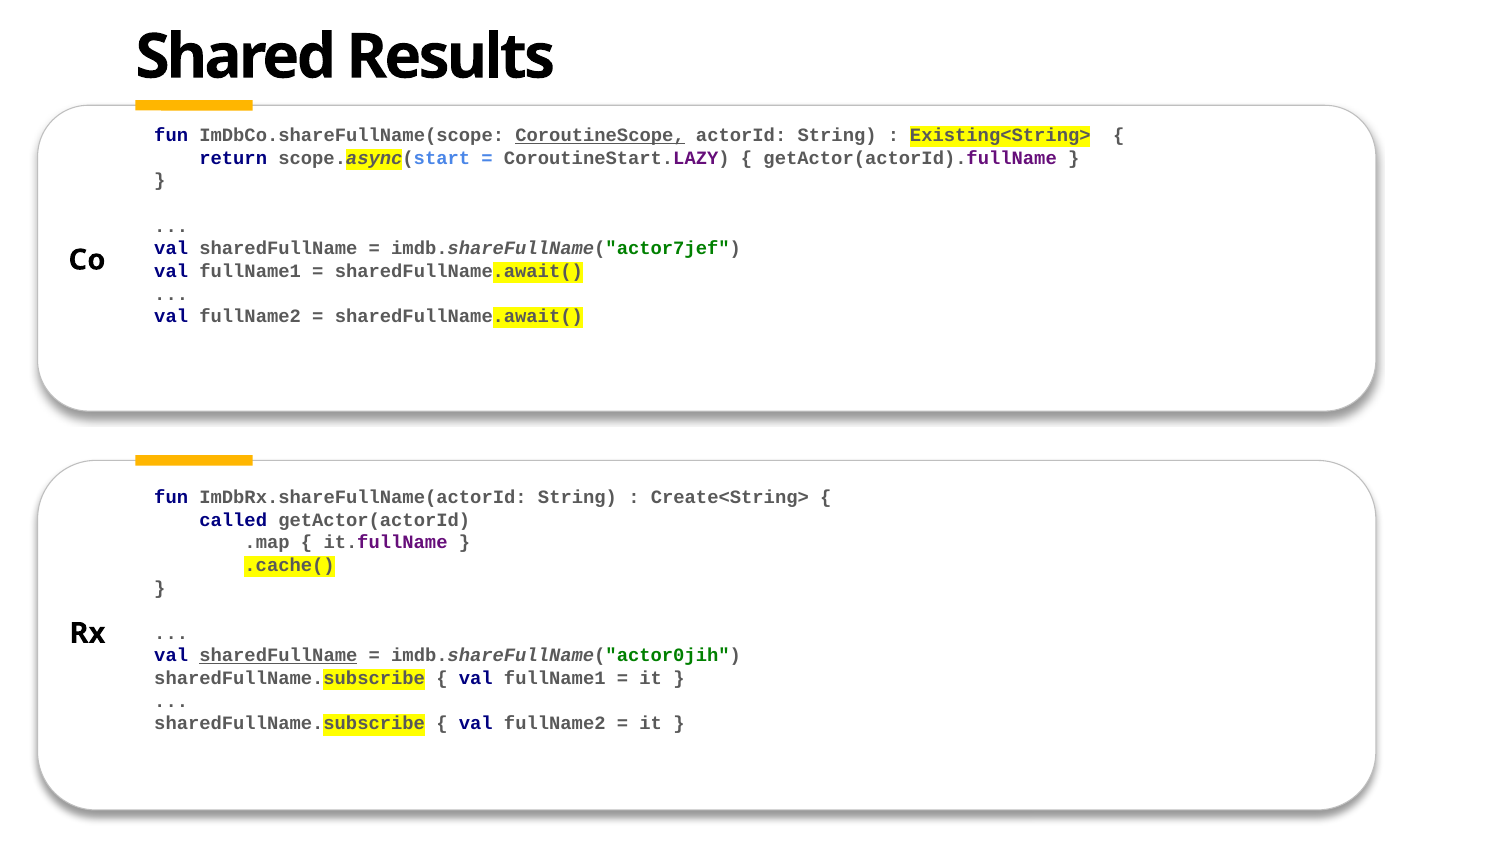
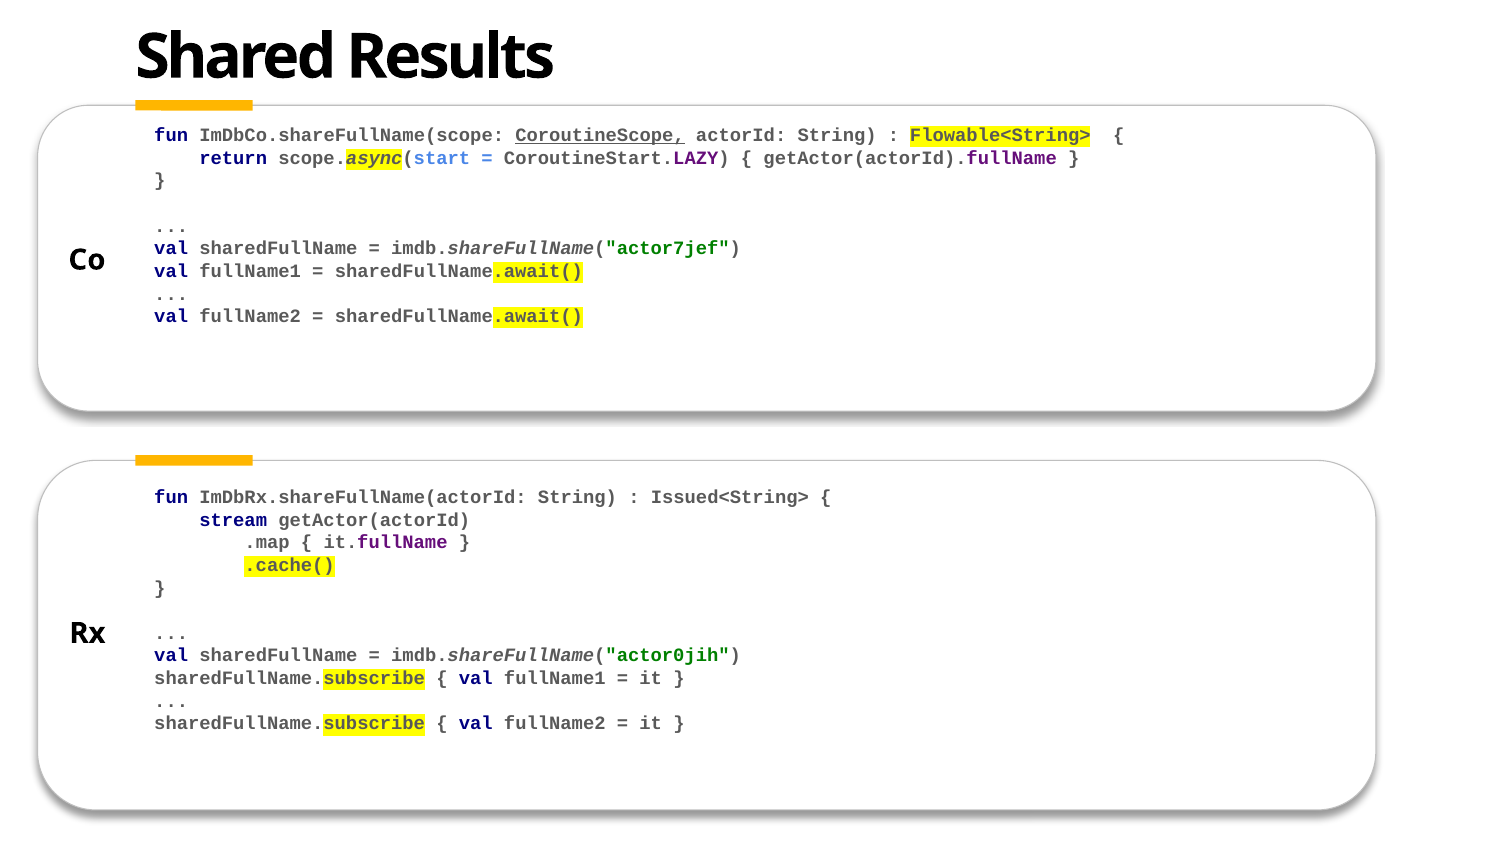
Existing<String>: Existing<String> -> Flowable<String>
Create<String>: Create<String> -> Issued<String>
called: called -> stream
sharedFullName at (278, 656) underline: present -> none
